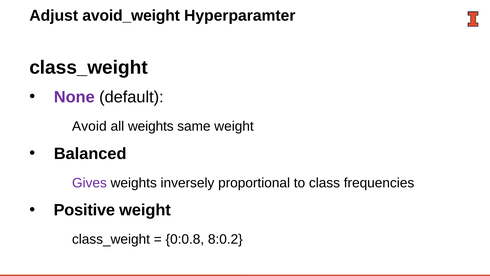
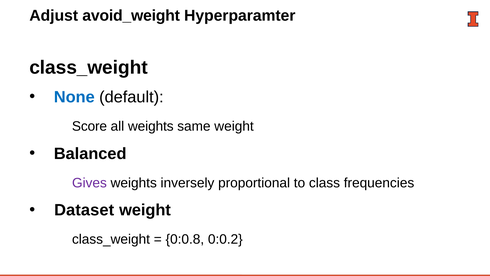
None colour: purple -> blue
Avoid: Avoid -> Score
Positive: Positive -> Dataset
8:0.2: 8:0.2 -> 0:0.2
